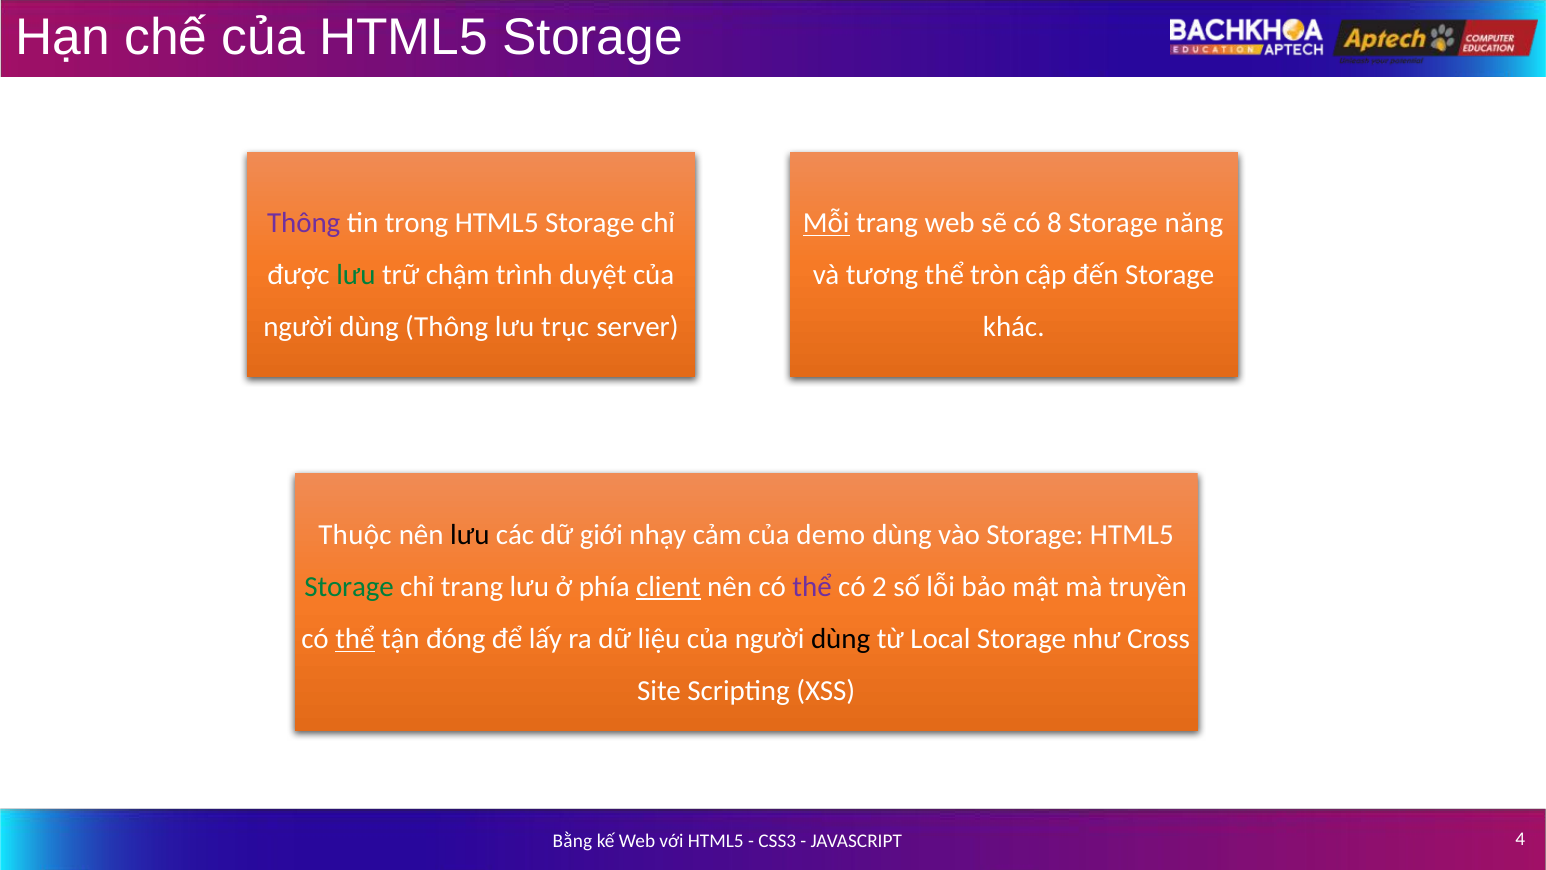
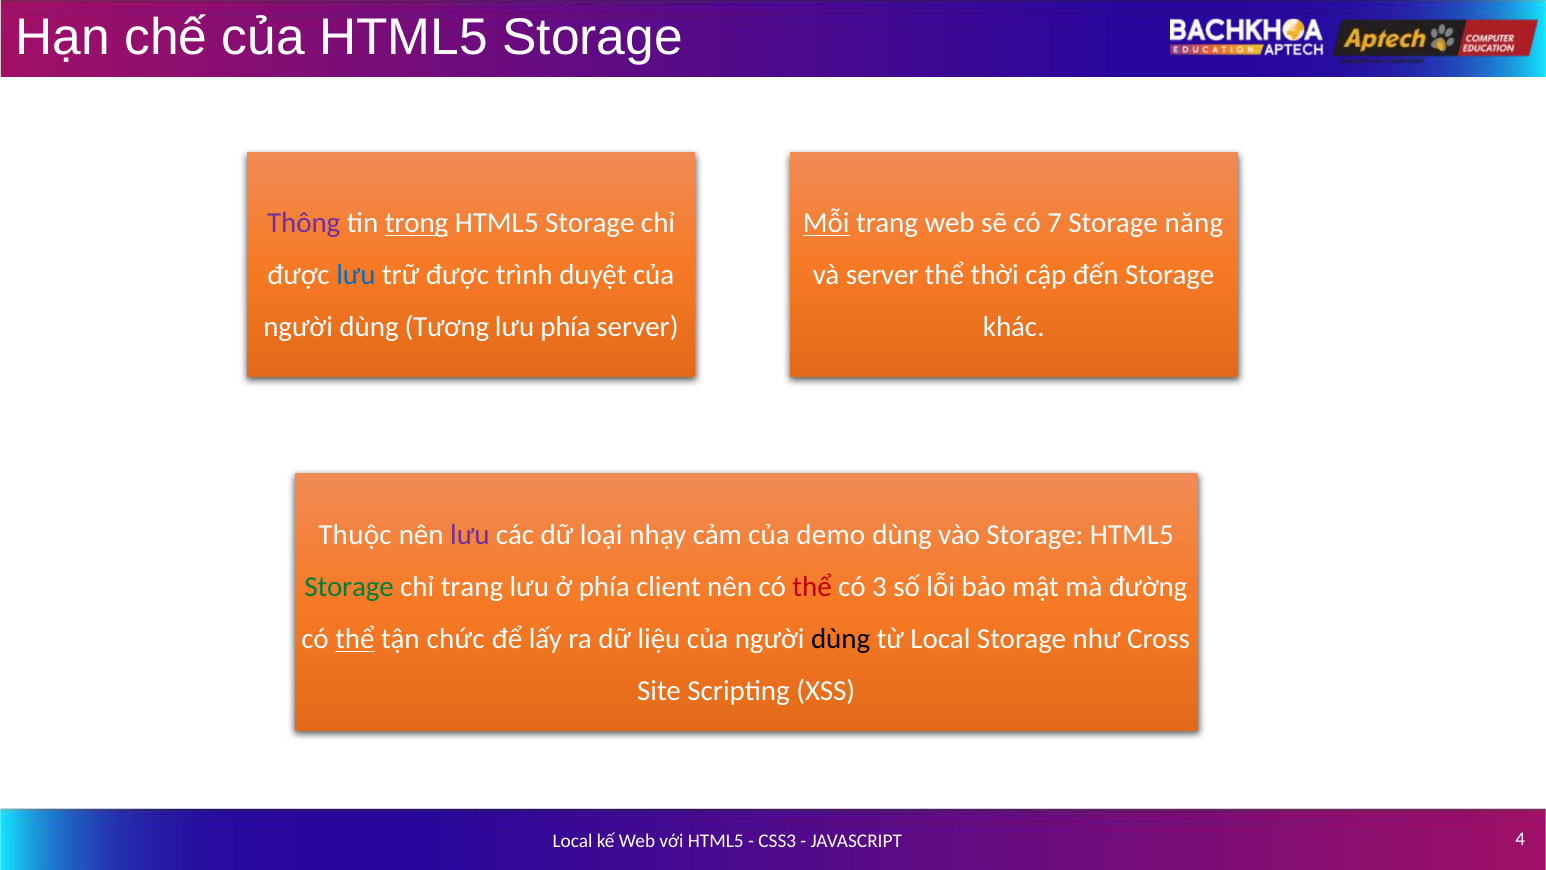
trong underline: none -> present
8: 8 -> 7
lưu at (356, 275) colour: green -> blue
trữ chậm: chậm -> được
và tương: tương -> server
tròn: tròn -> thời
dùng Thông: Thông -> Tương
lưu trục: trục -> phía
lưu at (470, 534) colour: black -> purple
giới: giới -> loại
client underline: present -> none
thể at (812, 586) colour: purple -> red
2: 2 -> 3
truyền: truyền -> đường
đóng: đóng -> chức
Bằng at (572, 840): Bằng -> Local
